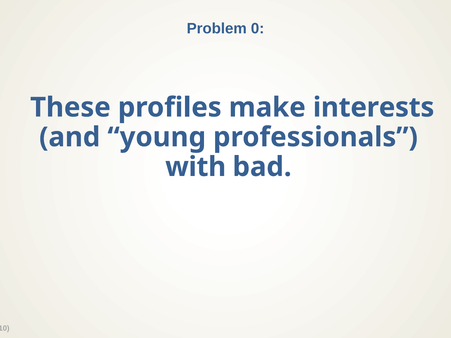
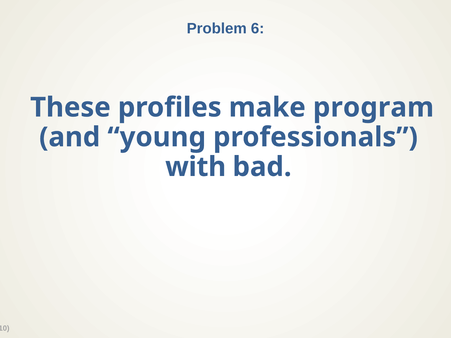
0: 0 -> 6
interests: interests -> program
